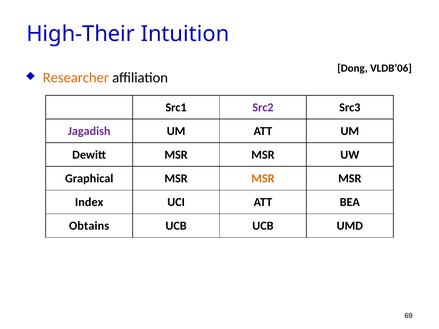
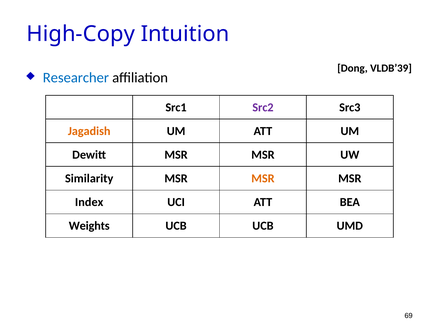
High-Their: High-Their -> High-Copy
VLDB’06: VLDB’06 -> VLDB’39
Researcher colour: orange -> blue
Jagadish colour: purple -> orange
Graphical: Graphical -> Similarity
Obtains: Obtains -> Weights
